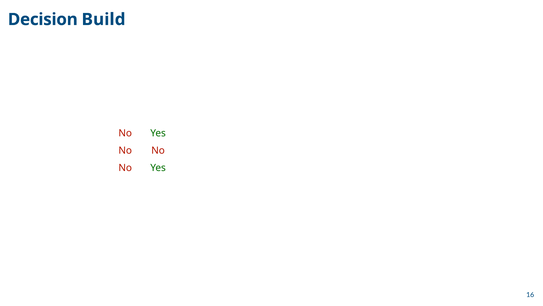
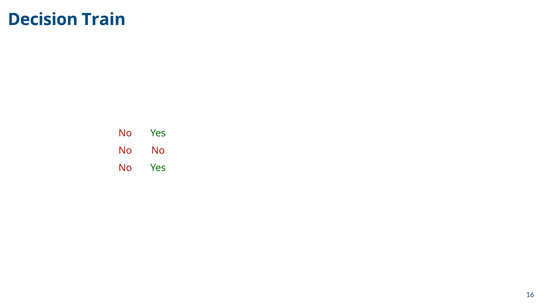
Build: Build -> Train
